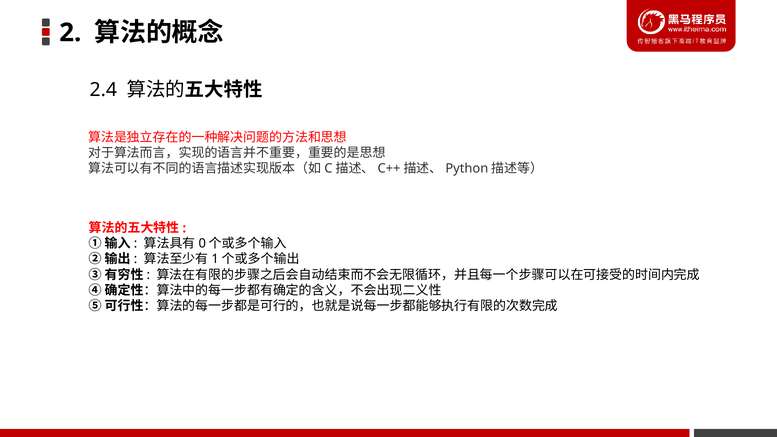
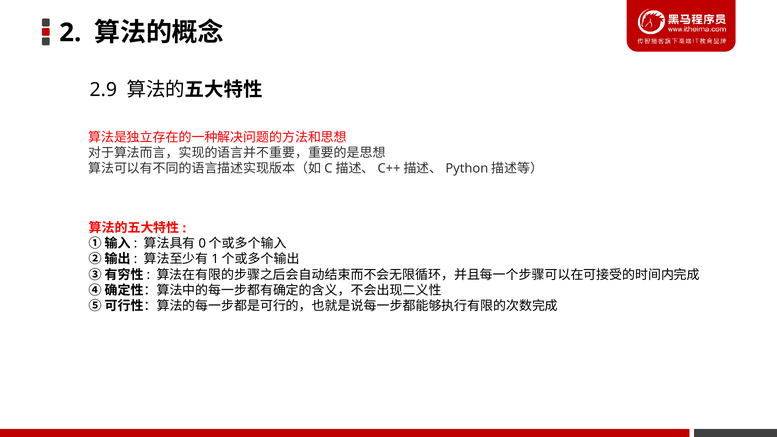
2.4: 2.4 -> 2.9
